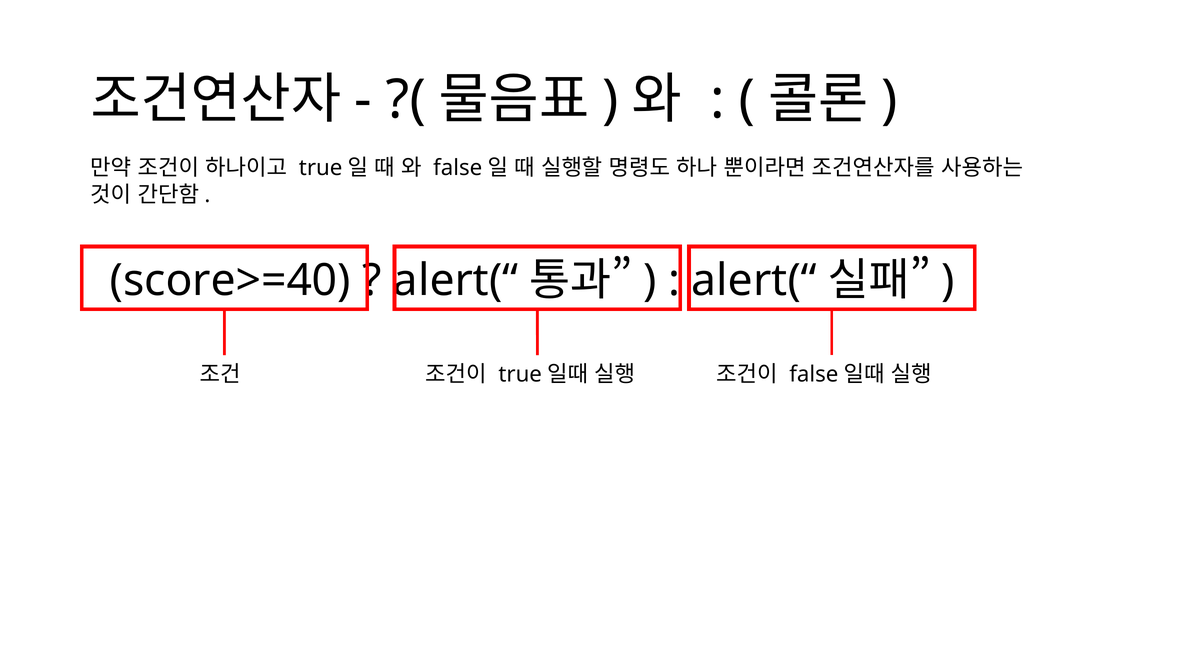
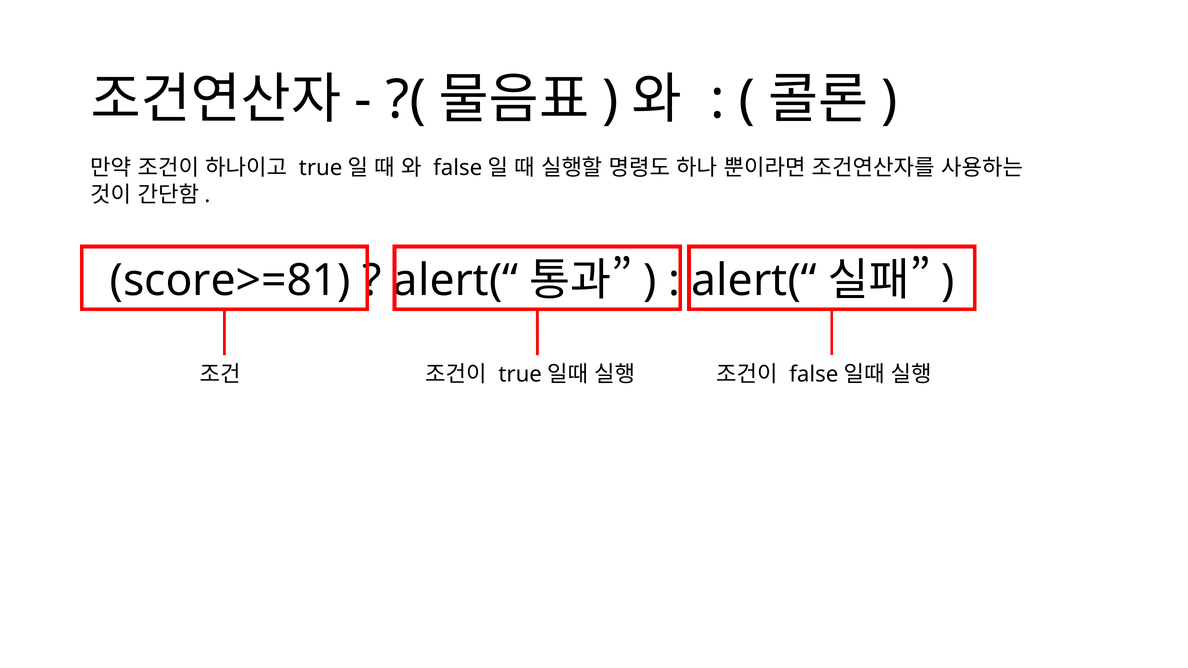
score>=40: score>=40 -> score>=81
